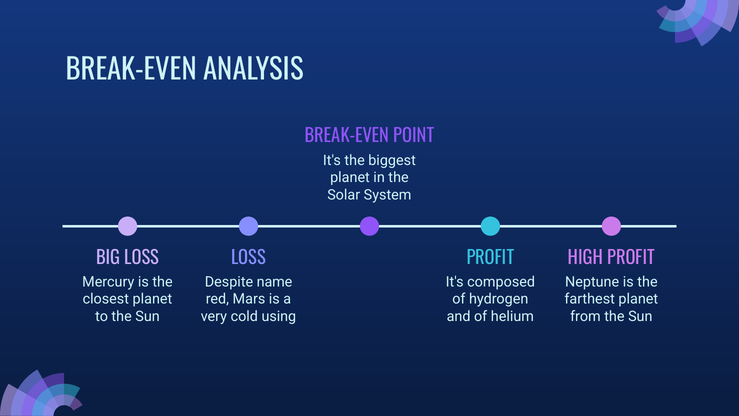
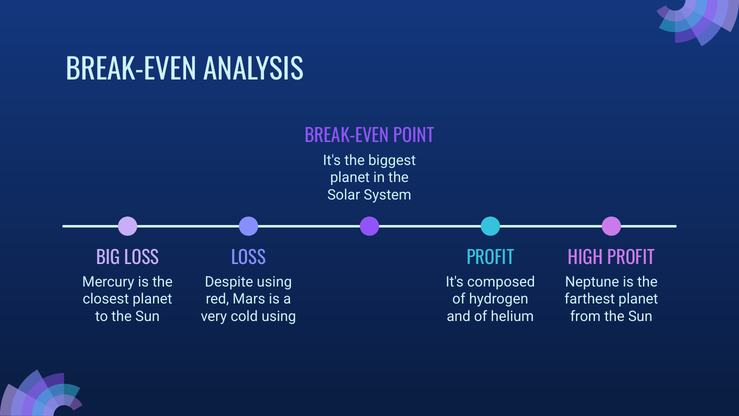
Despite name: name -> using
